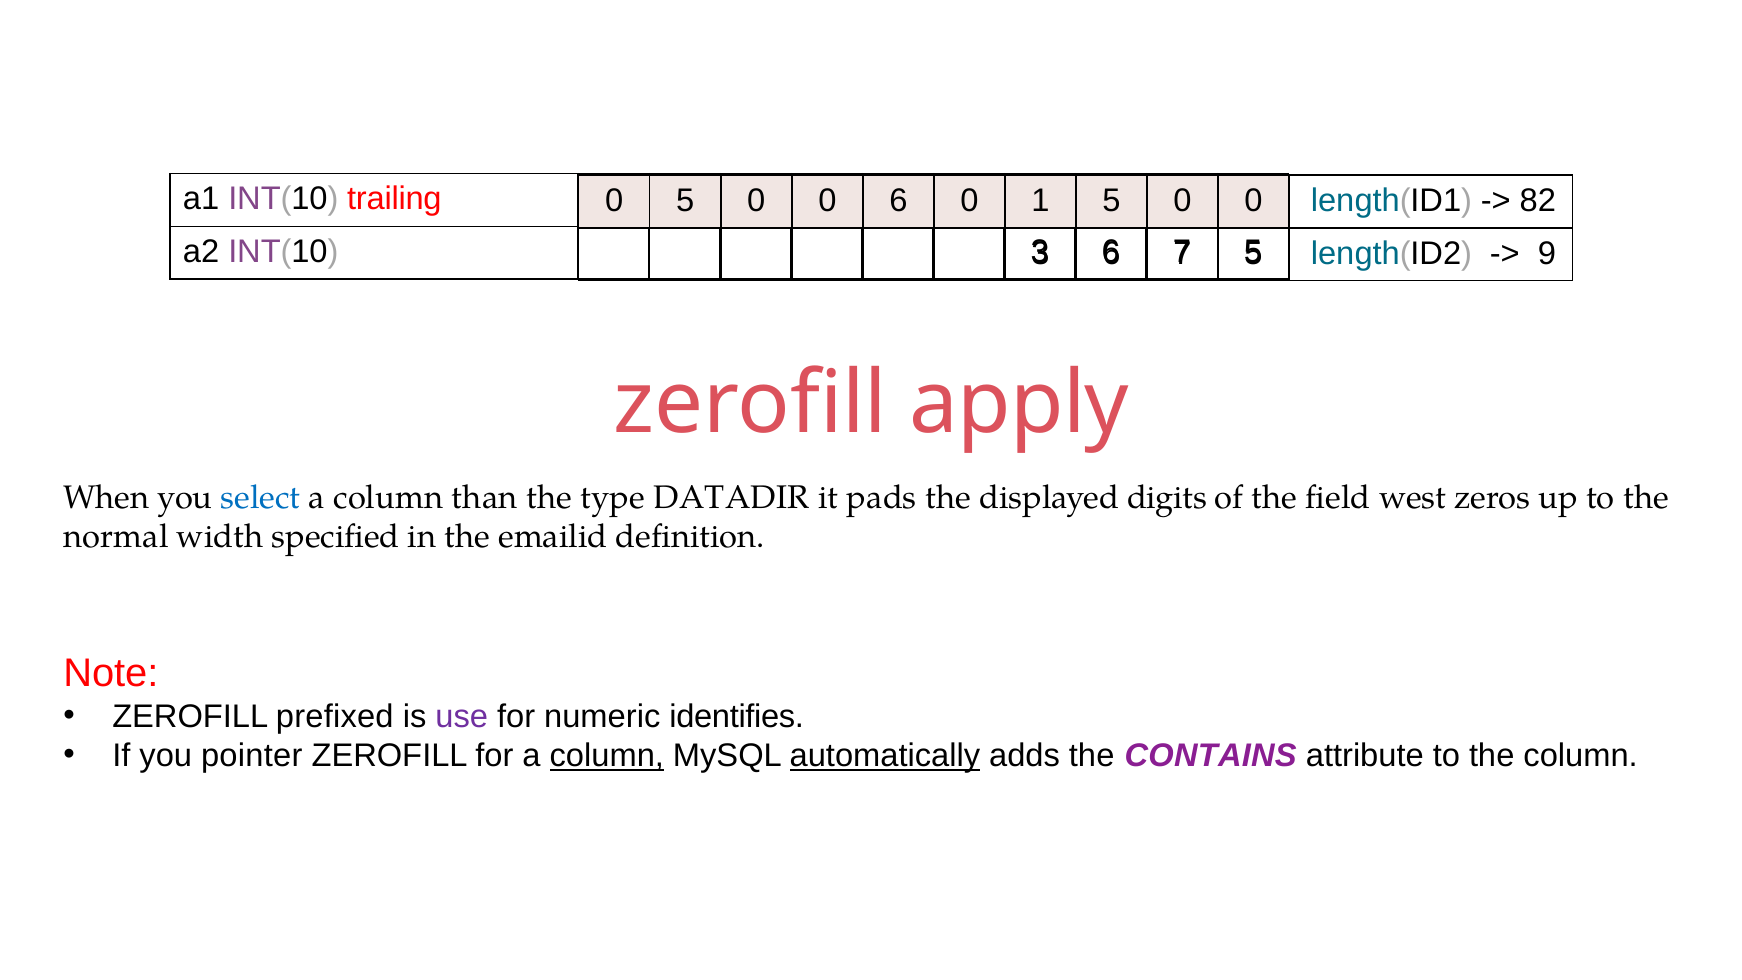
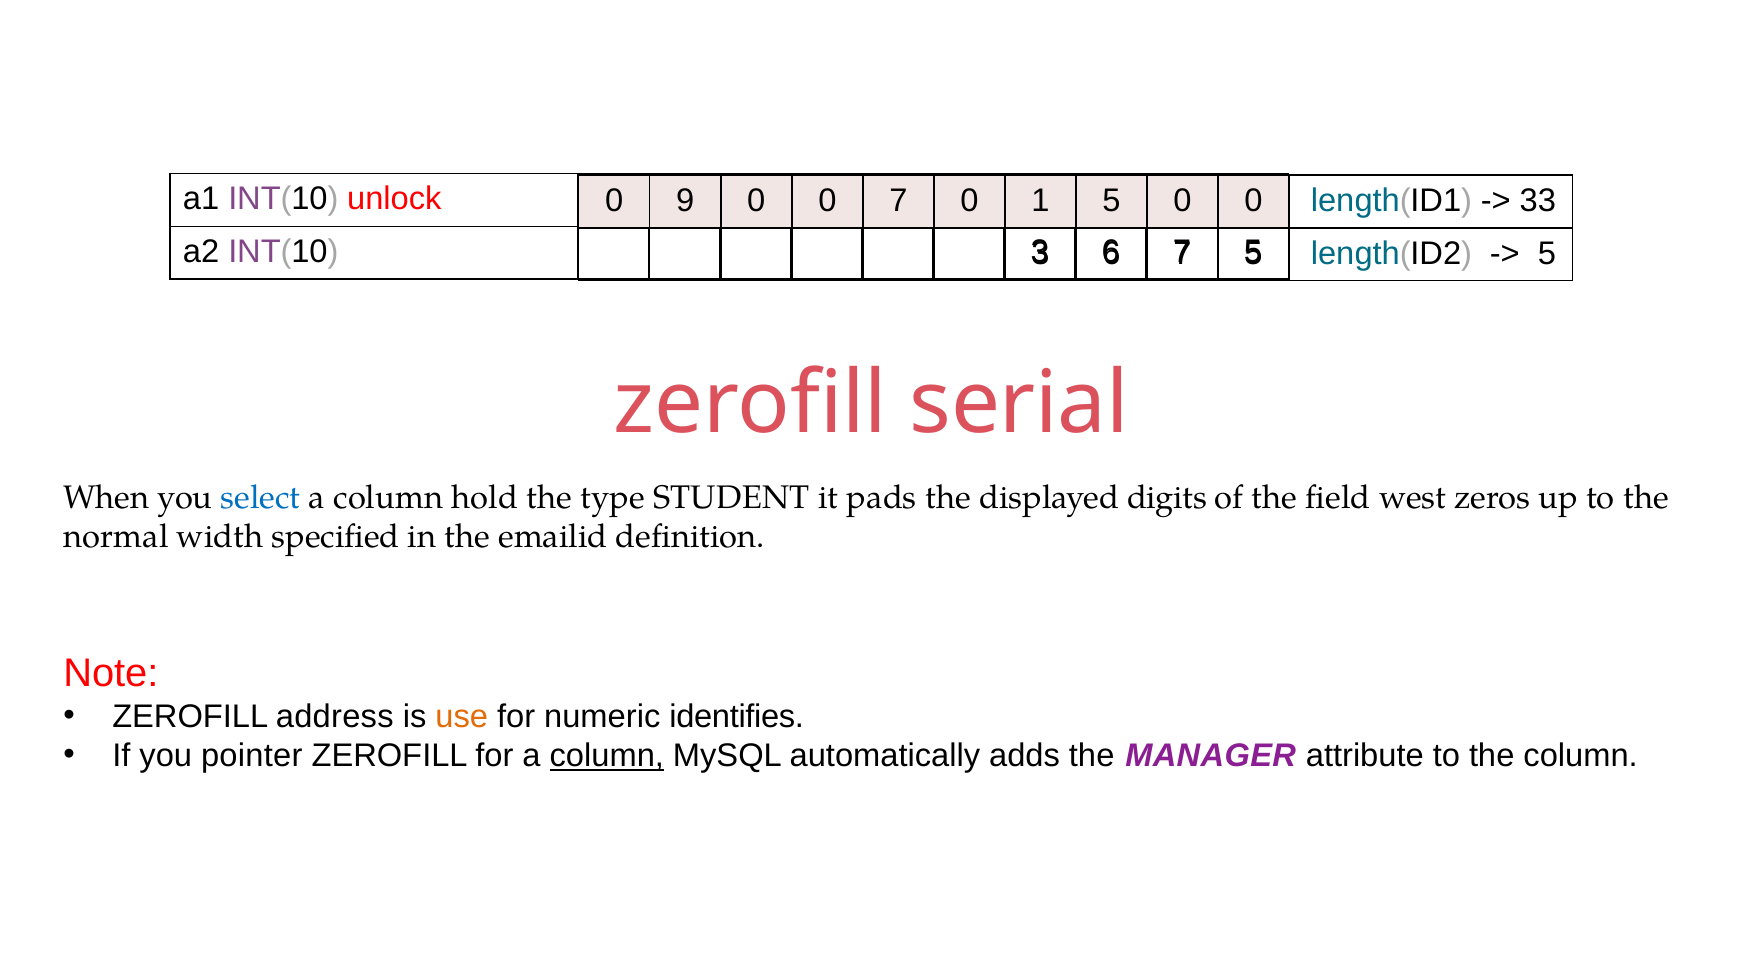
trailing: trailing -> unlock
0 5: 5 -> 9
0 6: 6 -> 7
82: 82 -> 33
9 at (1547, 254): 9 -> 5
apply: apply -> serial
than: than -> hold
DATADIR: DATADIR -> STUDENT
prefixed: prefixed -> address
use colour: purple -> orange
automatically underline: present -> none
CONTAINS: CONTAINS -> MANAGER
